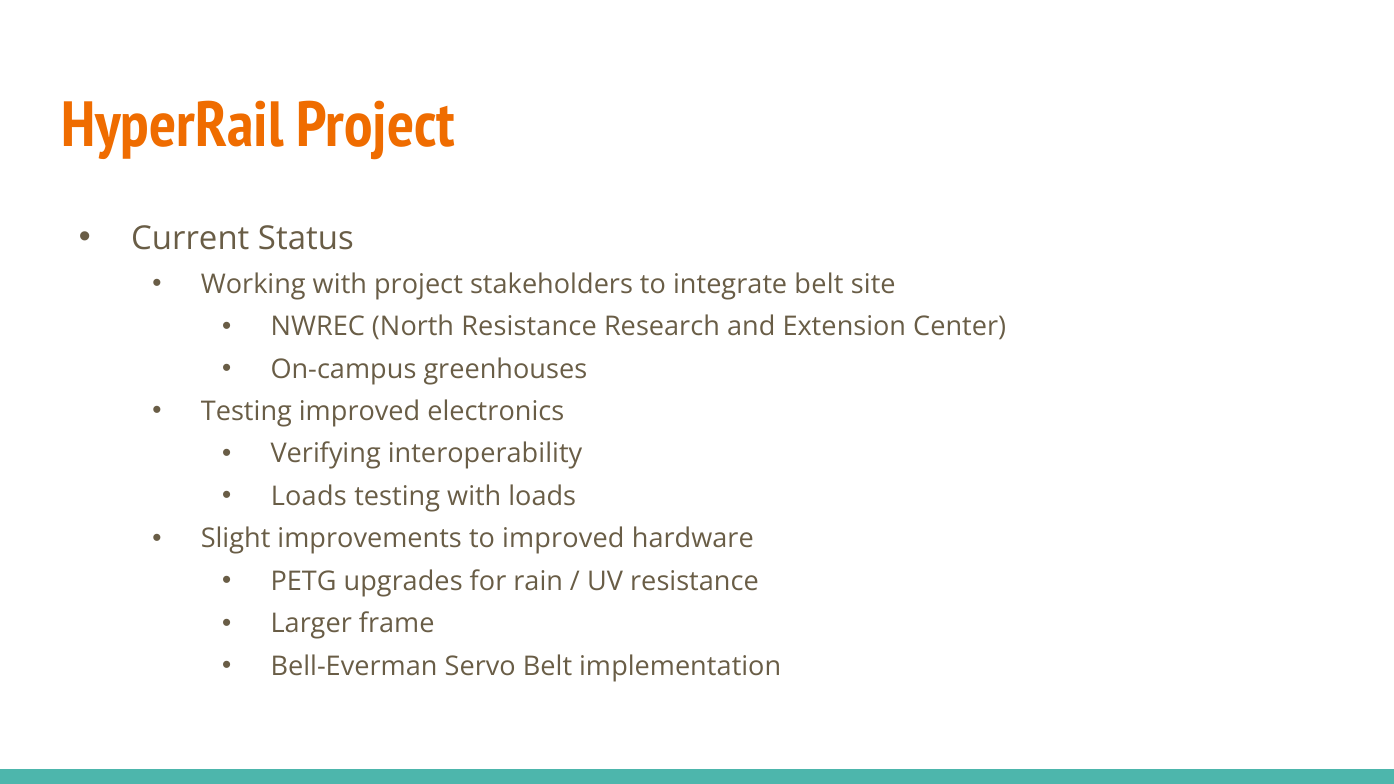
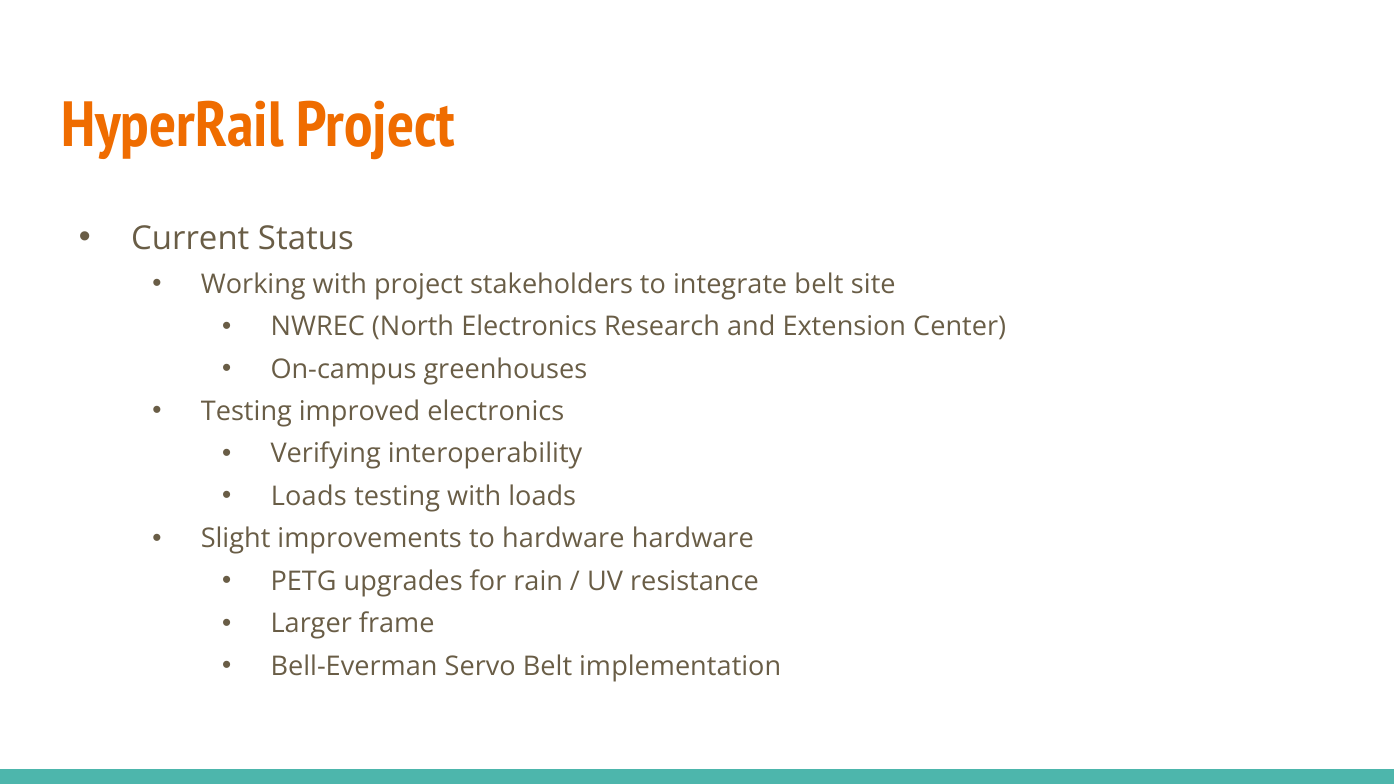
North Resistance: Resistance -> Electronics
to improved: improved -> hardware
